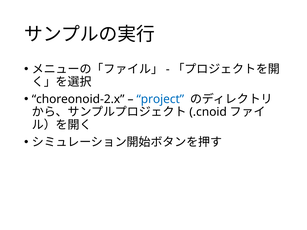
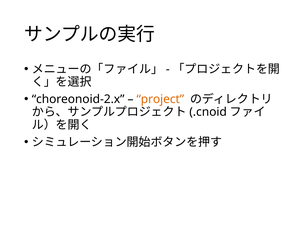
project colour: blue -> orange
